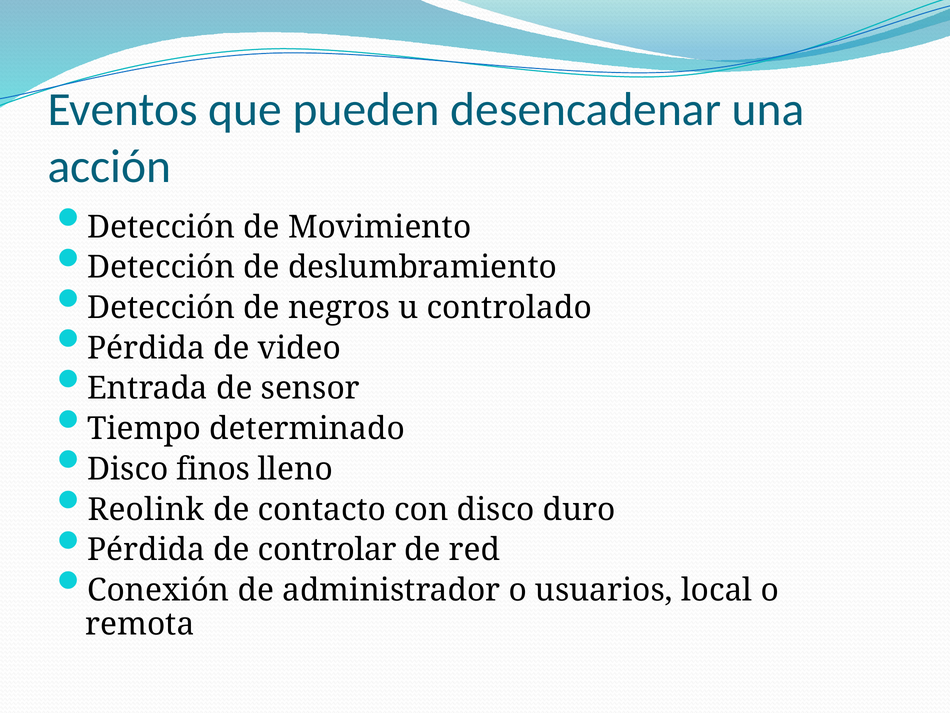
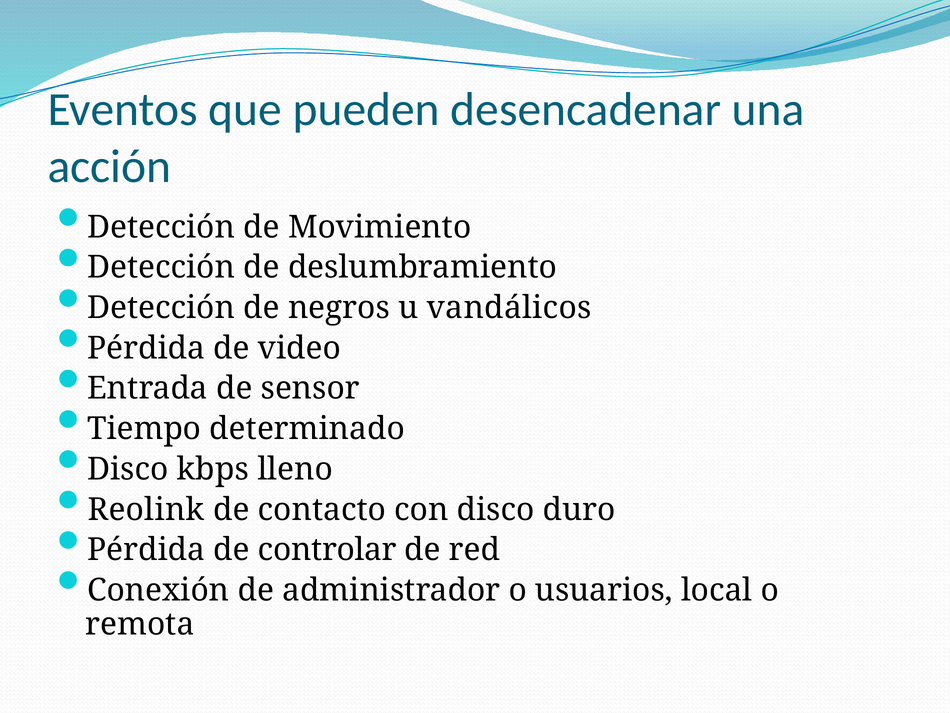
controlado: controlado -> vandálicos
finos: finos -> kbps
